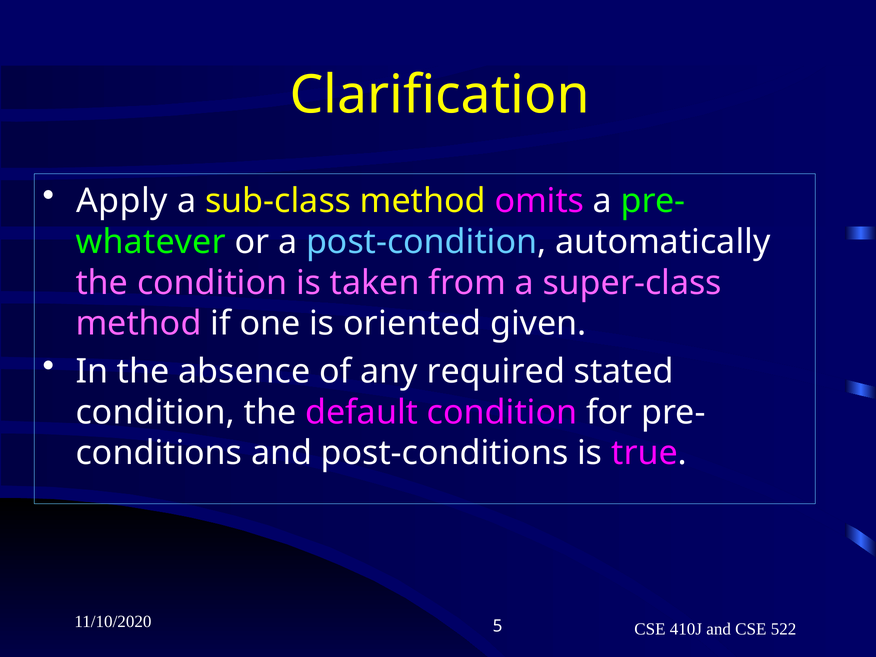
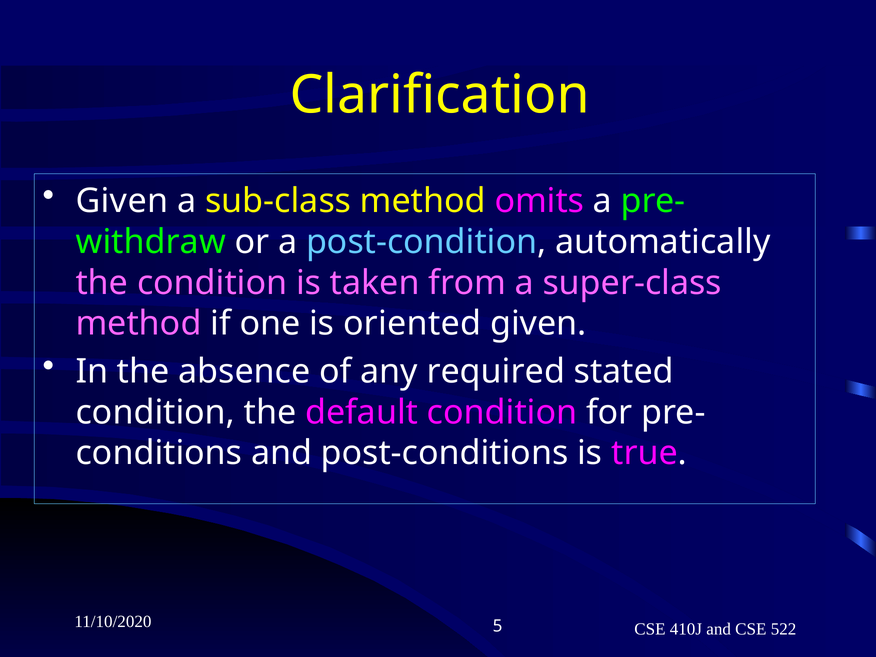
Apply at (122, 201): Apply -> Given
whatever: whatever -> withdraw
